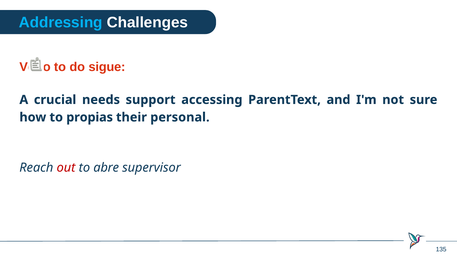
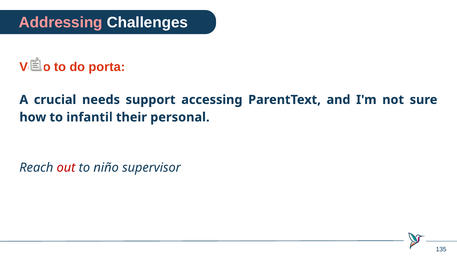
Addressing colour: light blue -> pink
sigue: sigue -> porta
propias: propias -> infantil
abre: abre -> niño
